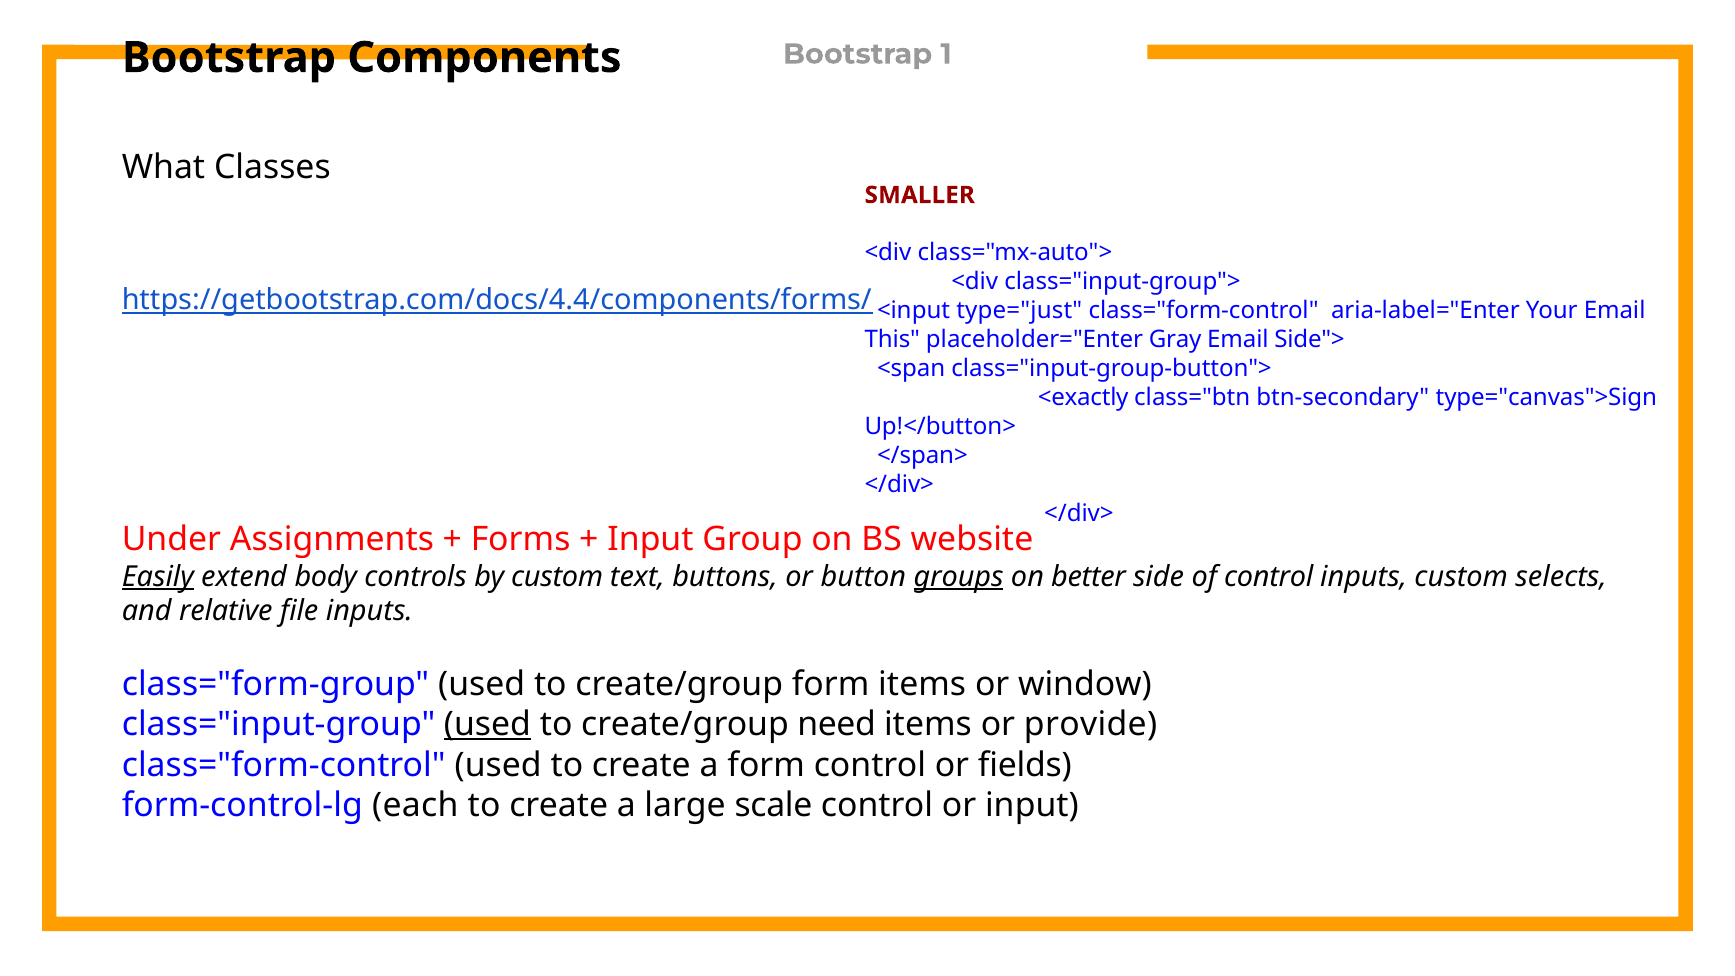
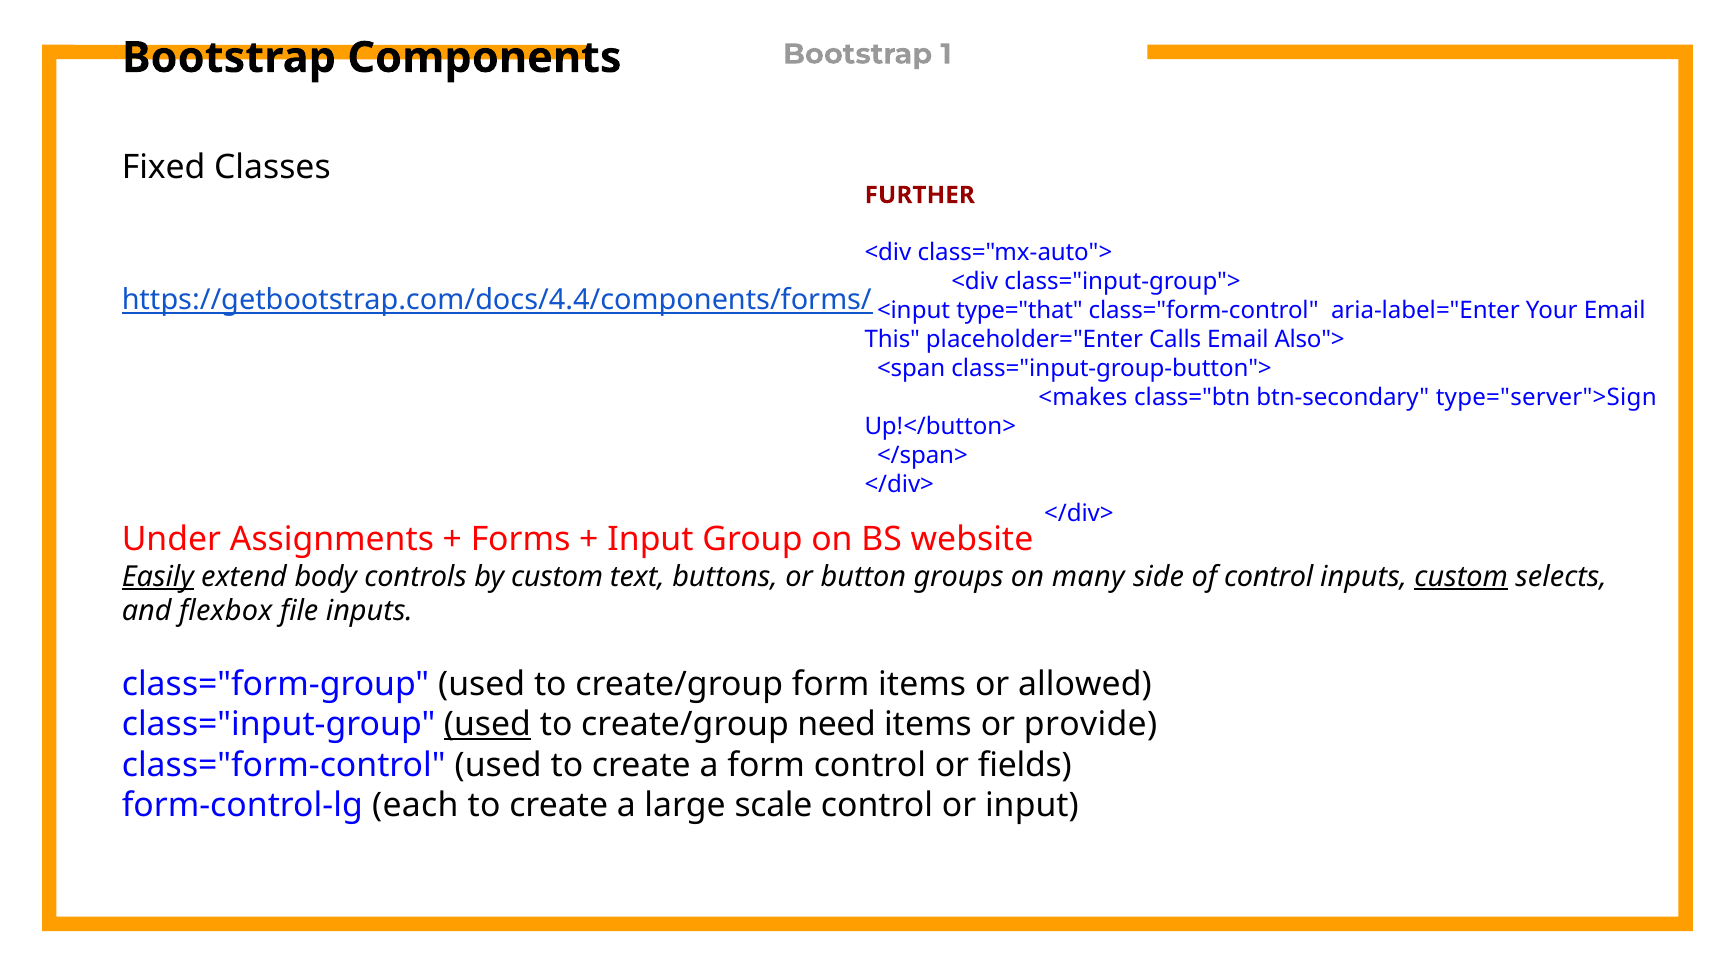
What: What -> Fixed
SMALLER: SMALLER -> FURTHER
type="just: type="just -> type="that
Gray: Gray -> Calls
Side">: Side"> -> Also">
<exactly: <exactly -> <makes
type="canvas">Sign: type="canvas">Sign -> type="server">Sign
groups underline: present -> none
better: better -> many
custom at (1461, 577) underline: none -> present
relative: relative -> flexbox
window: window -> allowed
